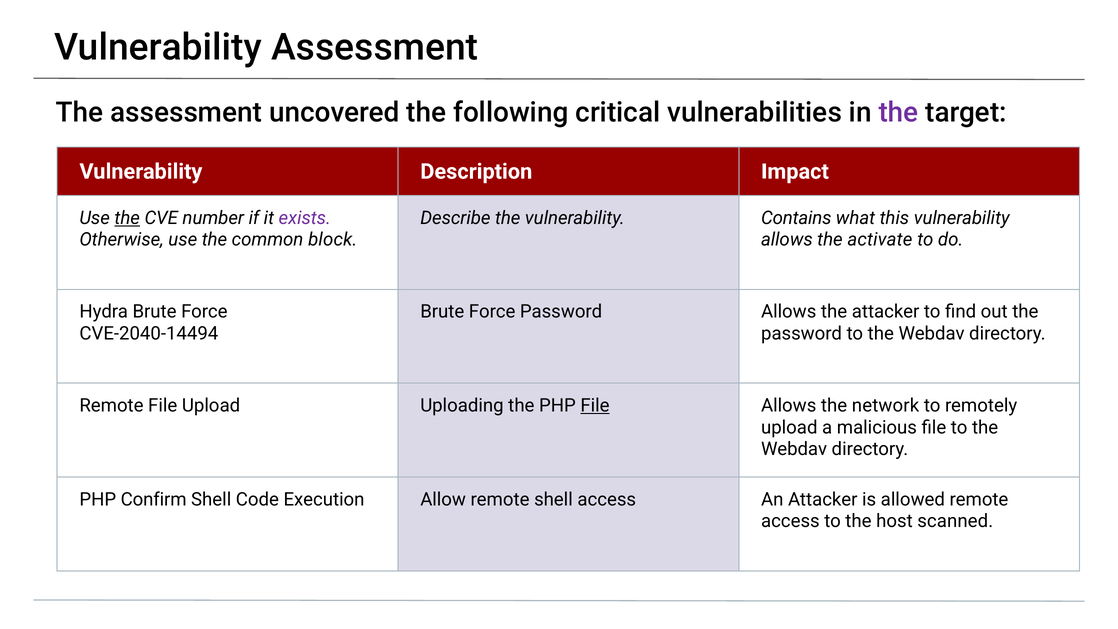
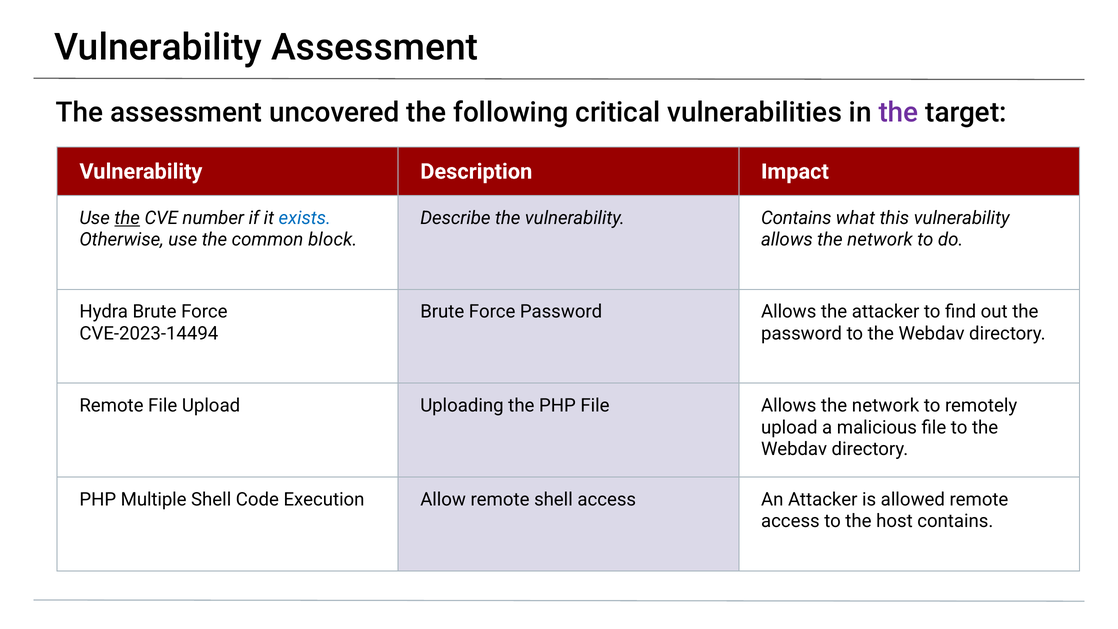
exists colour: purple -> blue
activate at (880, 240): activate -> network
CVE-2040-14494: CVE-2040-14494 -> CVE-2023-14494
File at (595, 405) underline: present -> none
Confirm: Confirm -> Multiple
host scanned: scanned -> contains
